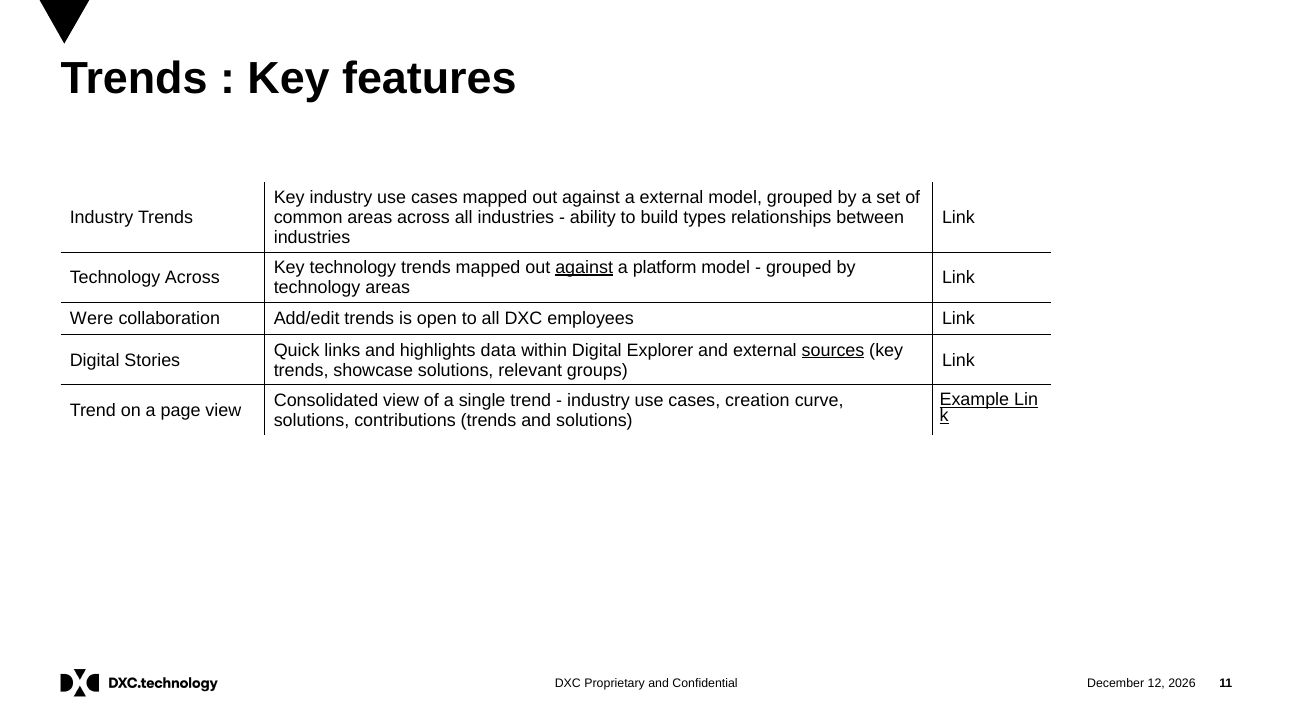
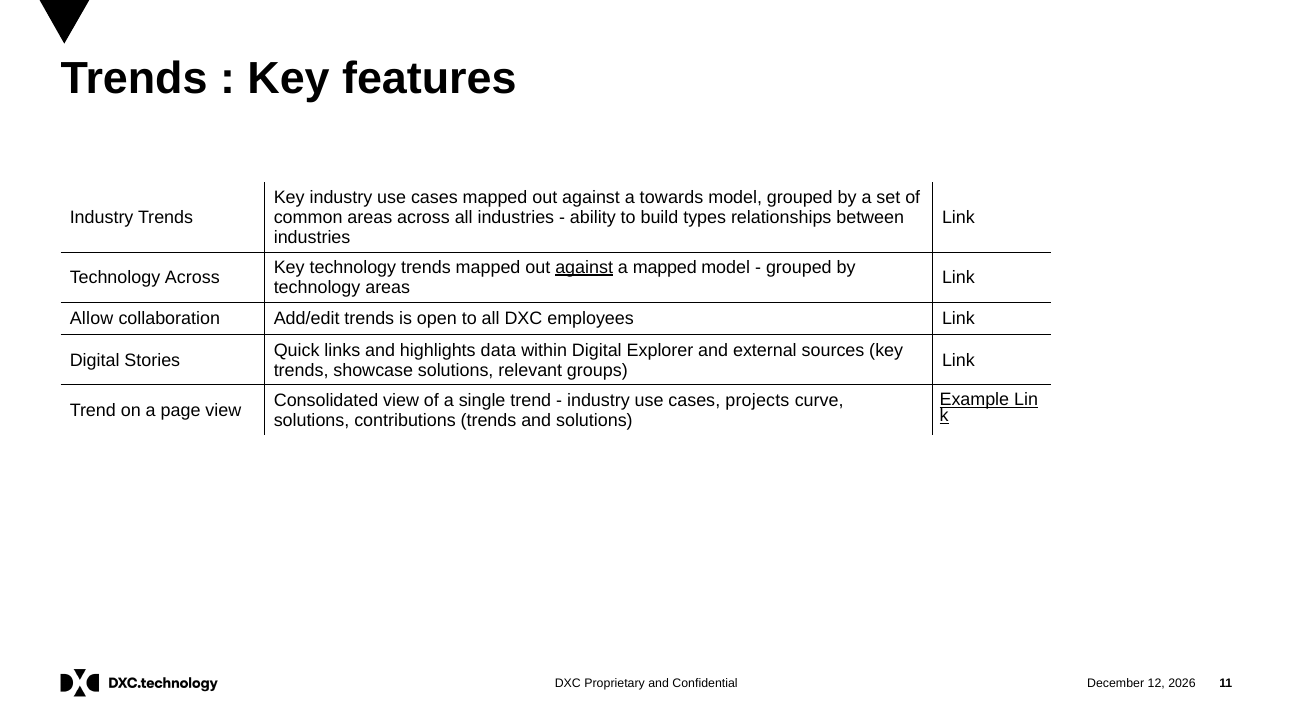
a external: external -> towards
a platform: platform -> mapped
Were: Were -> Allow
sources underline: present -> none
creation: creation -> projects
